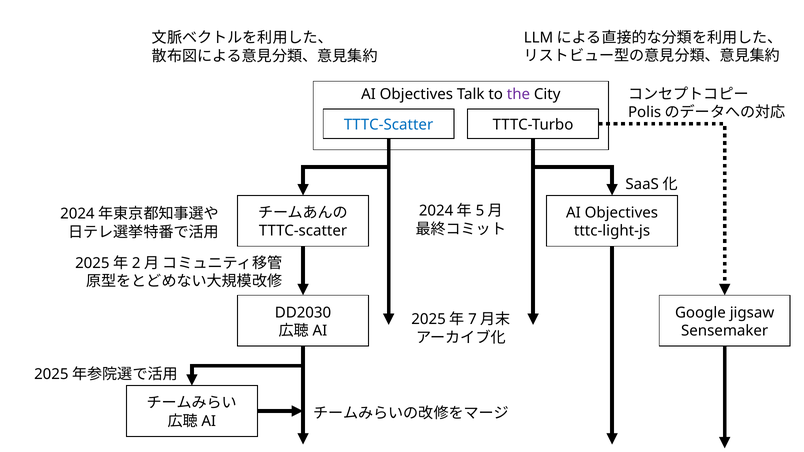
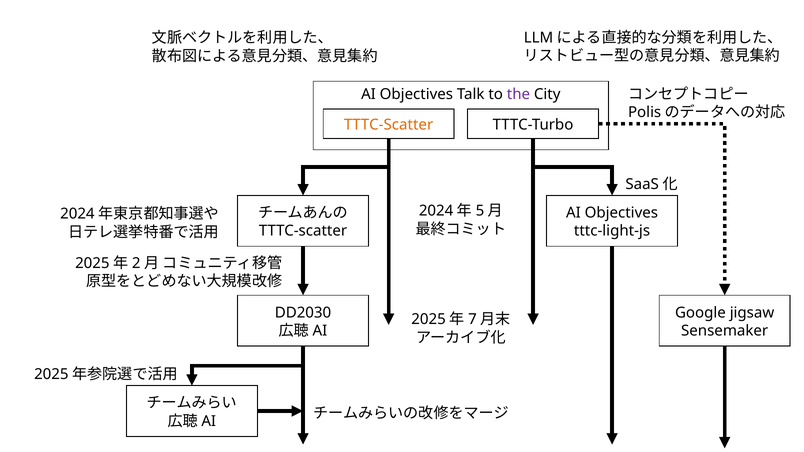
TTTC-Scatter at (389, 125) colour: blue -> orange
